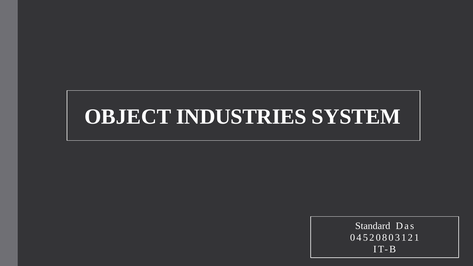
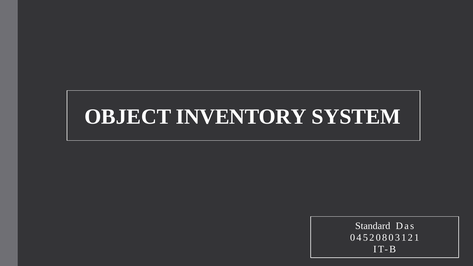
INDUSTRIES: INDUSTRIES -> INVENTORY
